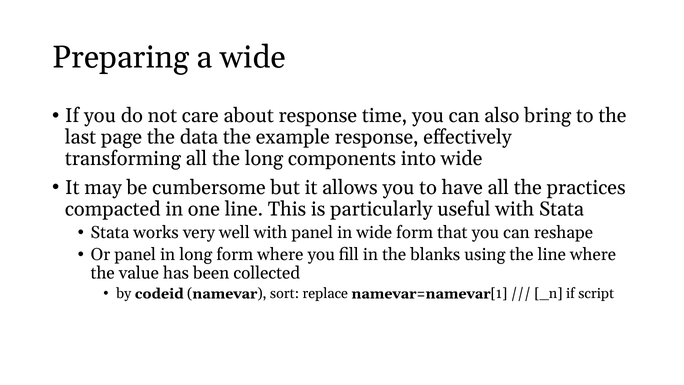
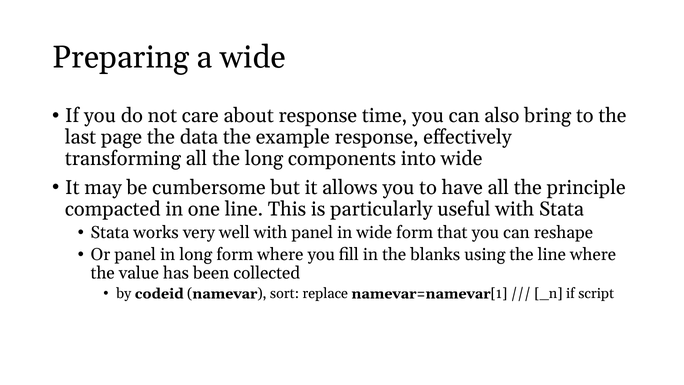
practices: practices -> principle
